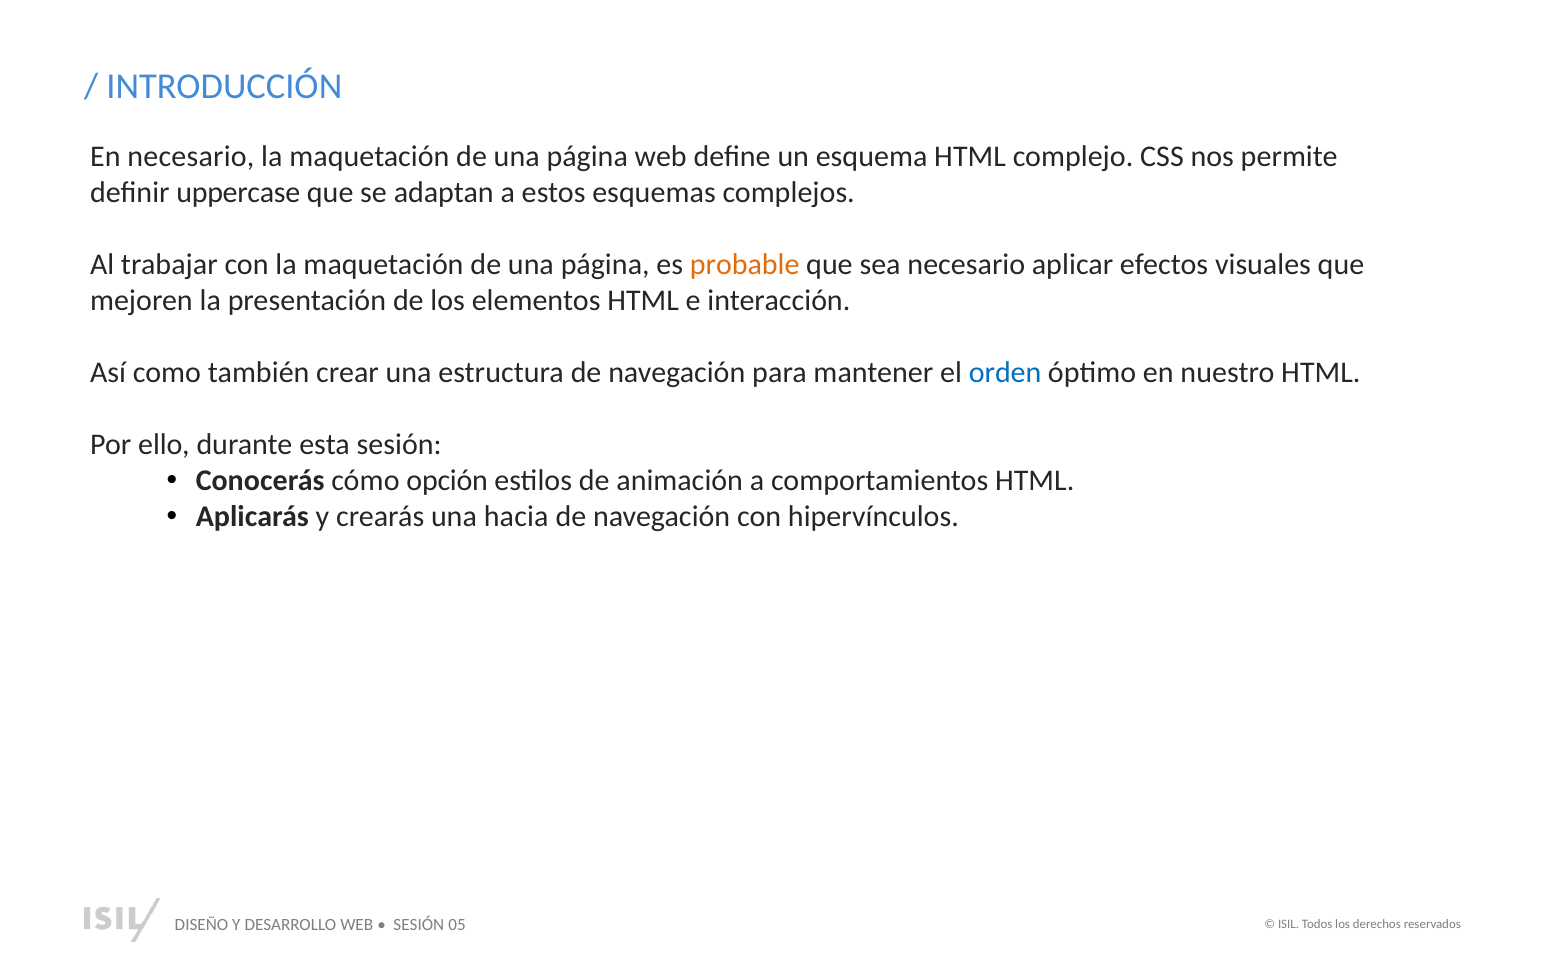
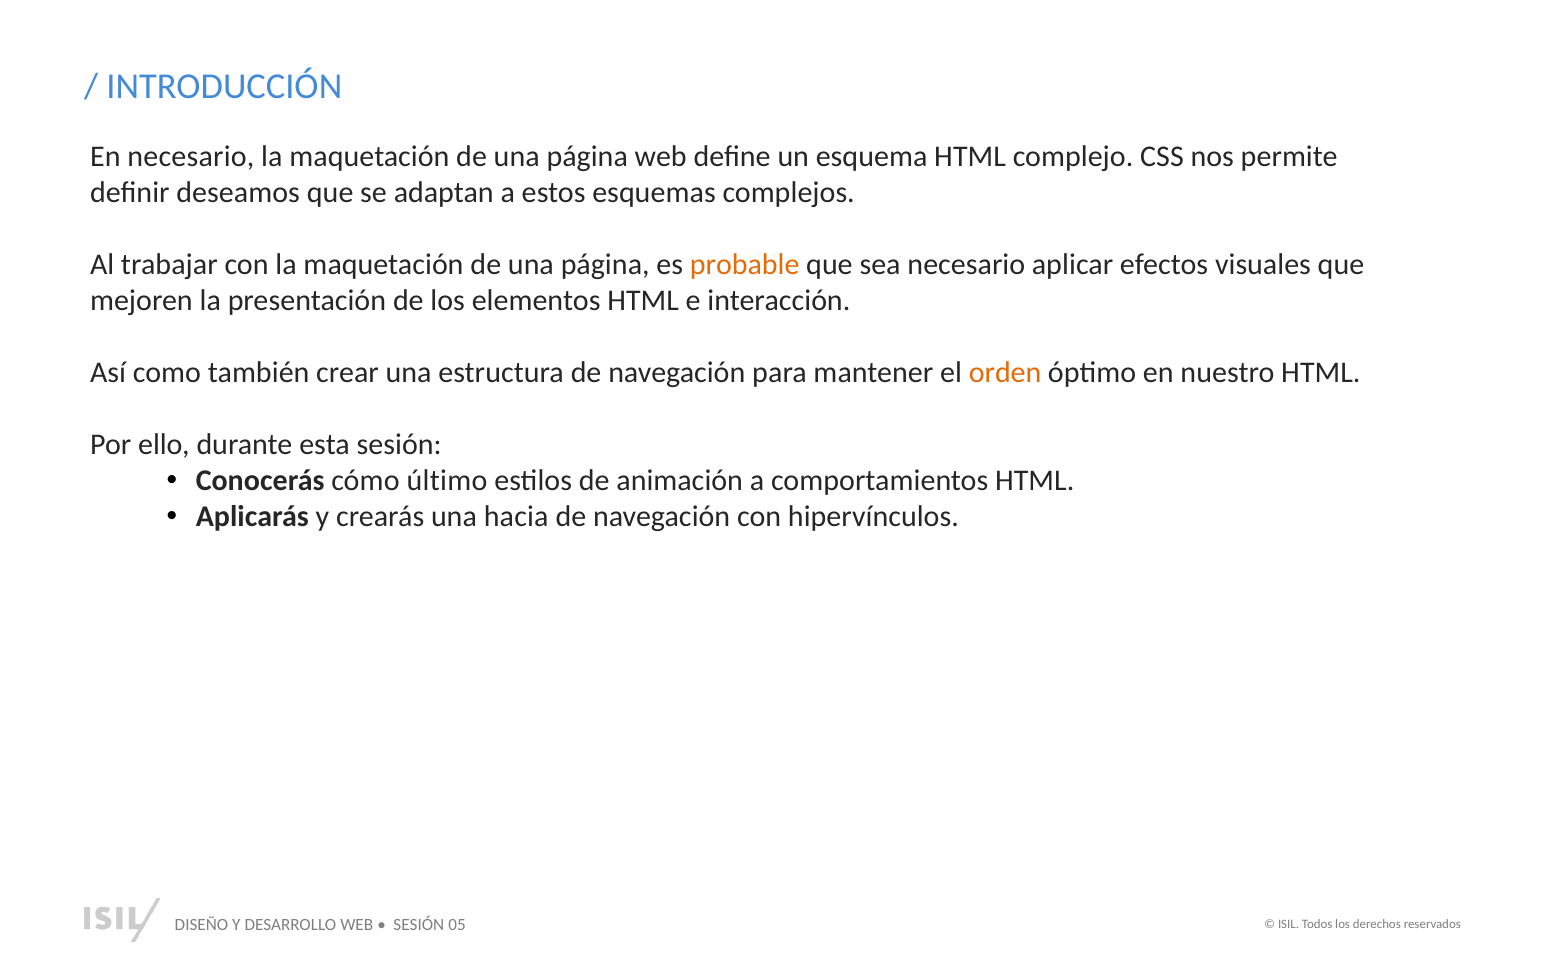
uppercase: uppercase -> deseamos
orden colour: blue -> orange
opción: opción -> último
